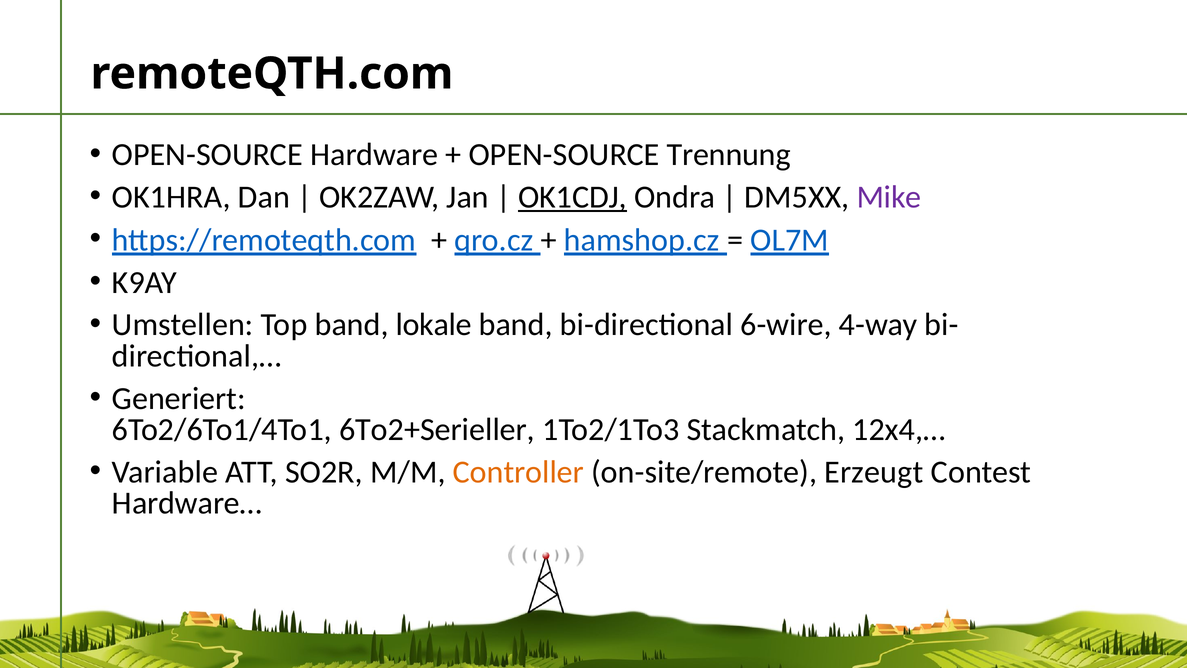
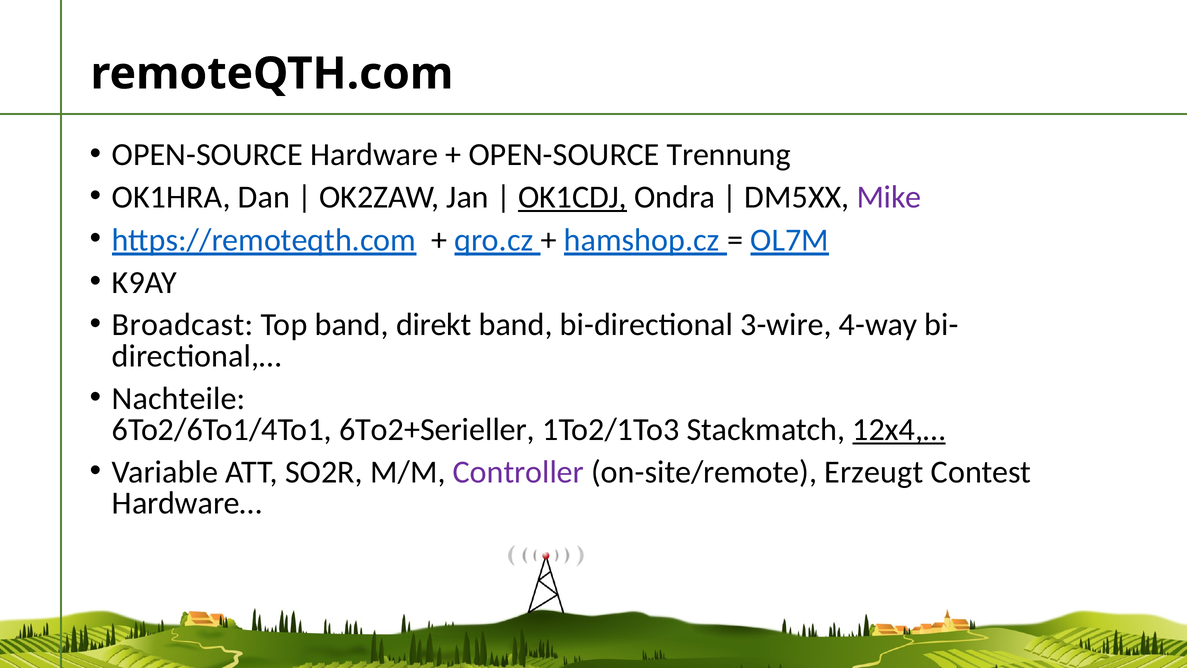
Umstellen: Umstellen -> Broadcast
lokale: lokale -> direkt
6-wire: 6-wire -> 3-wire
Generiert: Generiert -> Nachteile
12x4,… underline: none -> present
Controller colour: orange -> purple
